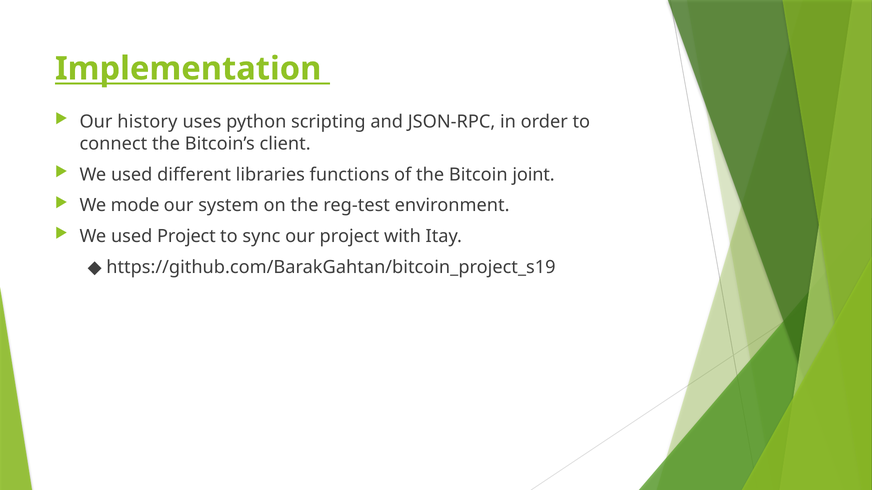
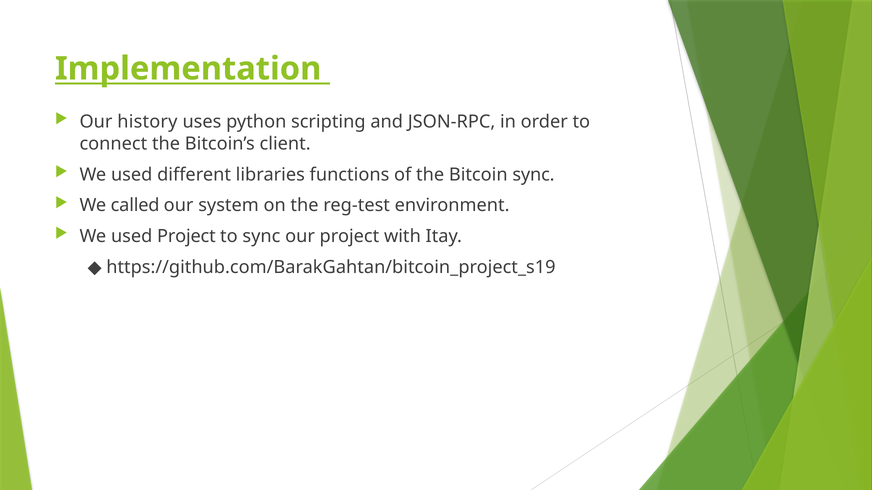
Bitcoin joint: joint -> sync
mode: mode -> called
